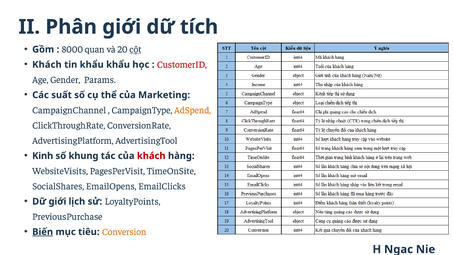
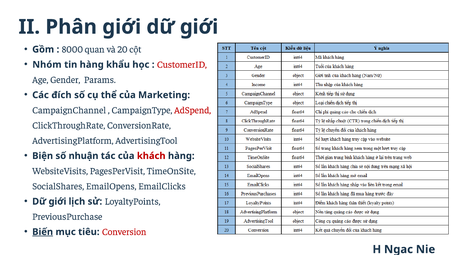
tích at (199, 27): tích -> giới
cột underline: present -> none
Khách at (47, 65): Khách -> Nhóm
tin khẩu: khẩu -> hàng
suất: suất -> đích
AdSpend colour: orange -> red
Kinh: Kinh -> Biện
khung: khung -> nhuận
Conversion colour: orange -> red
